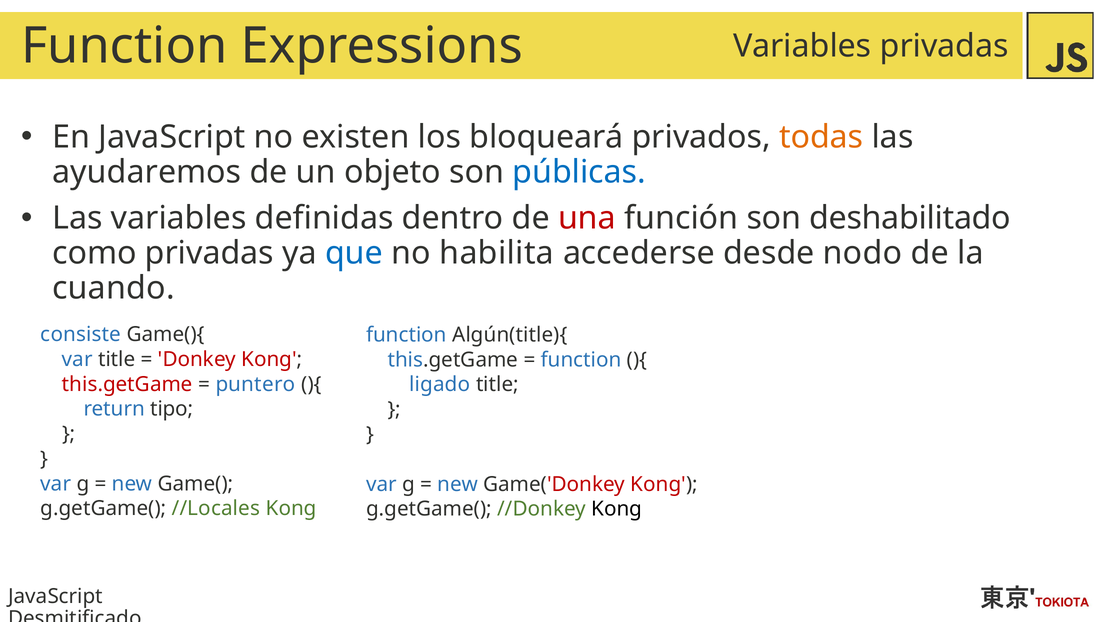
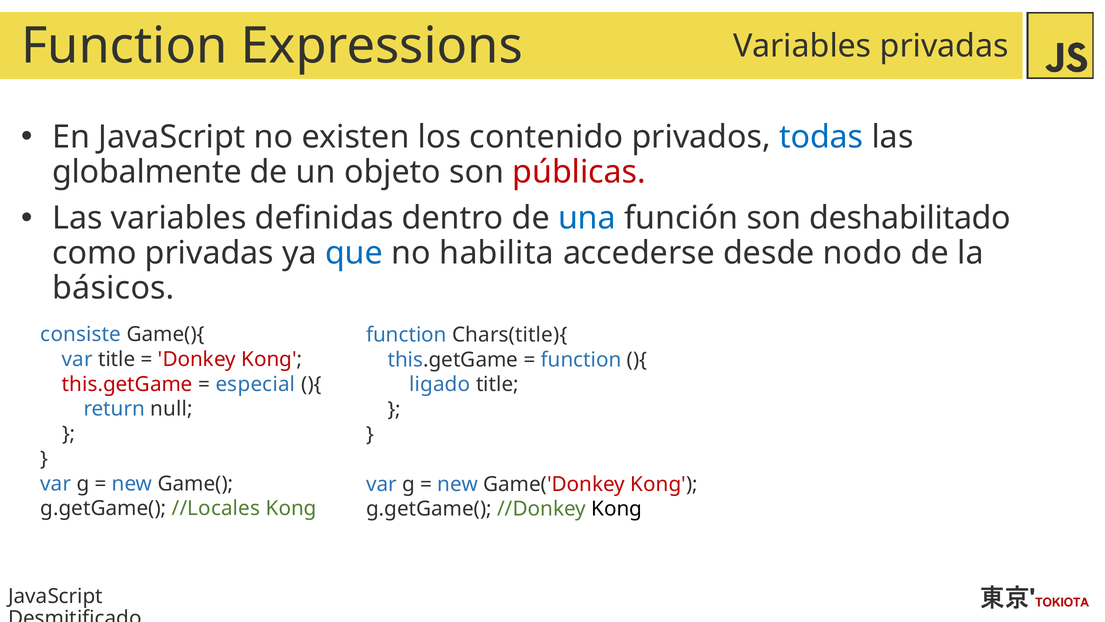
bloqueará: bloqueará -> contenido
todas colour: orange -> blue
ayudaremos: ayudaremos -> globalmente
públicas colour: blue -> red
una colour: red -> blue
cuando: cuando -> básicos
Algún(title){: Algún(title){ -> Chars(title){
puntero: puntero -> especial
tipo: tipo -> null
